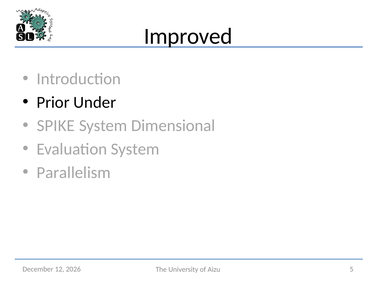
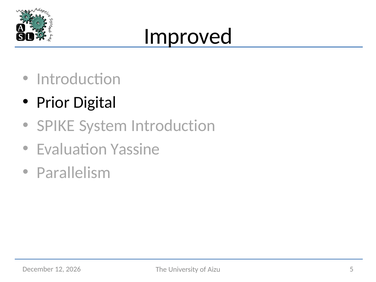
Under: Under -> Digital
System Dimensional: Dimensional -> Introduction
Evaluation System: System -> Yassine
